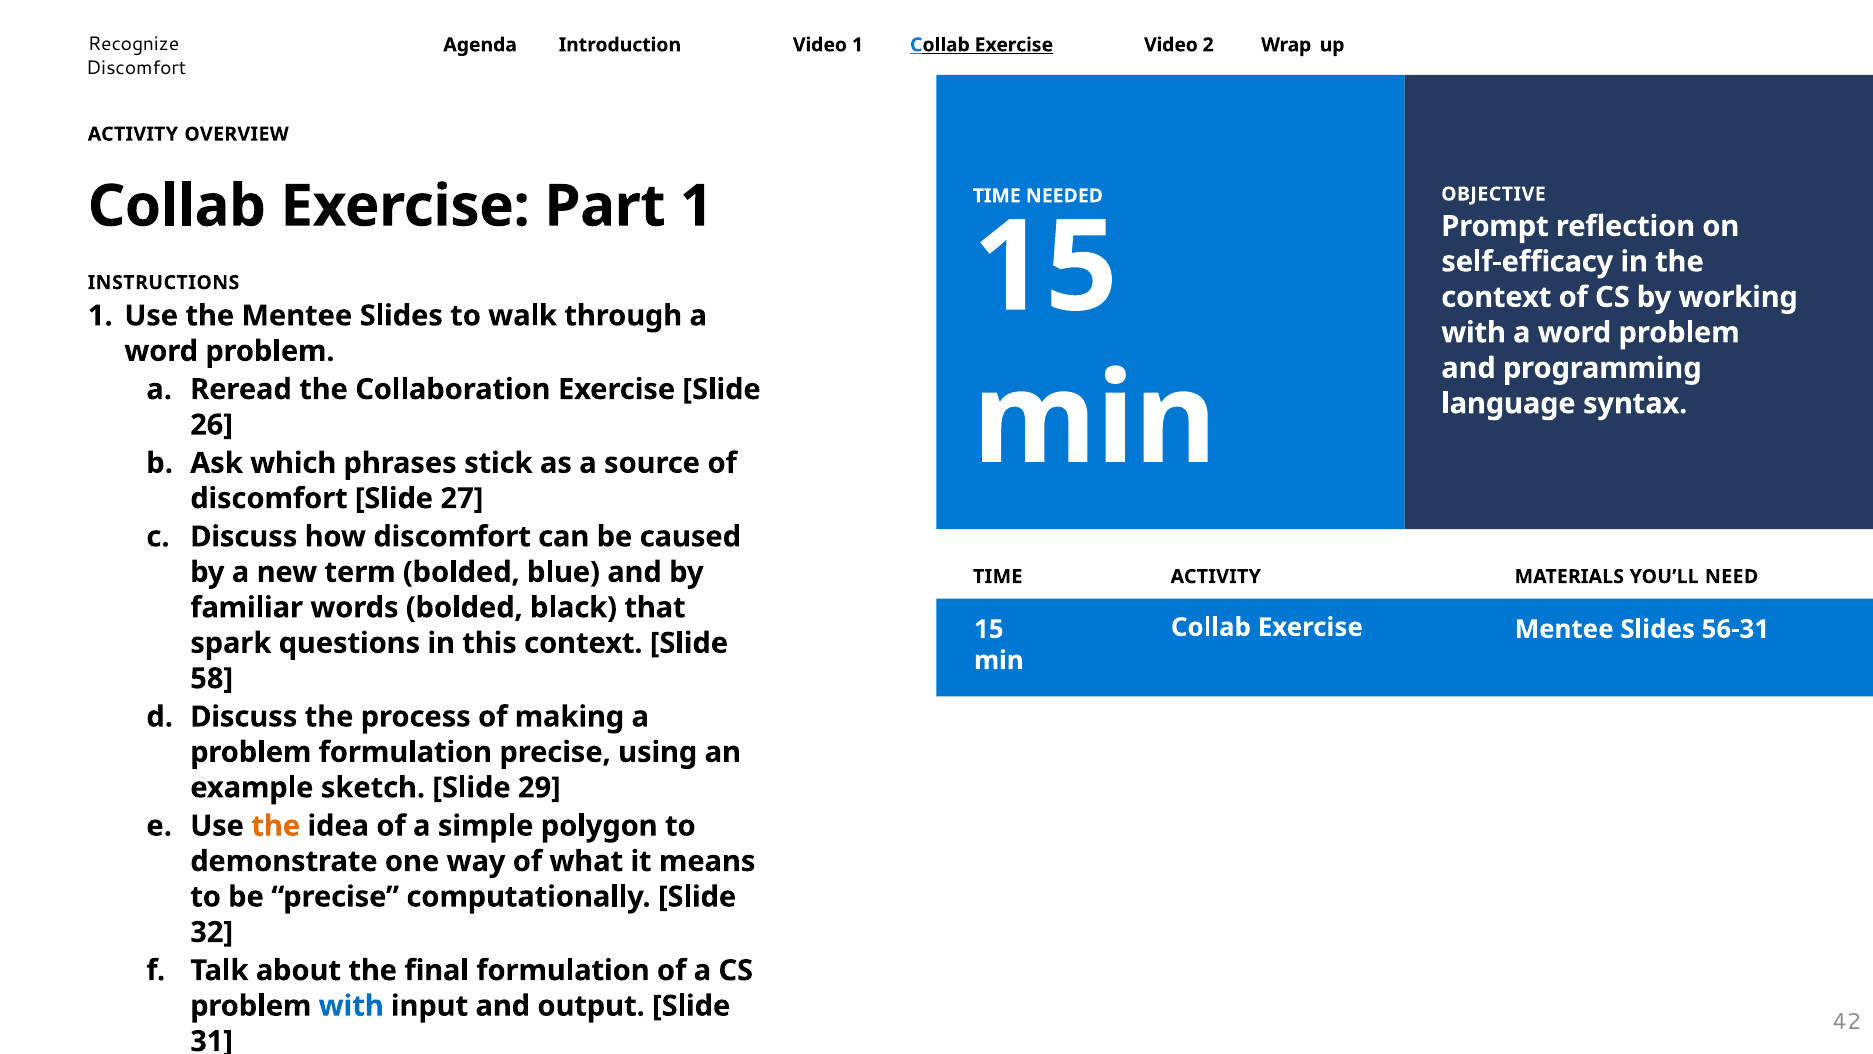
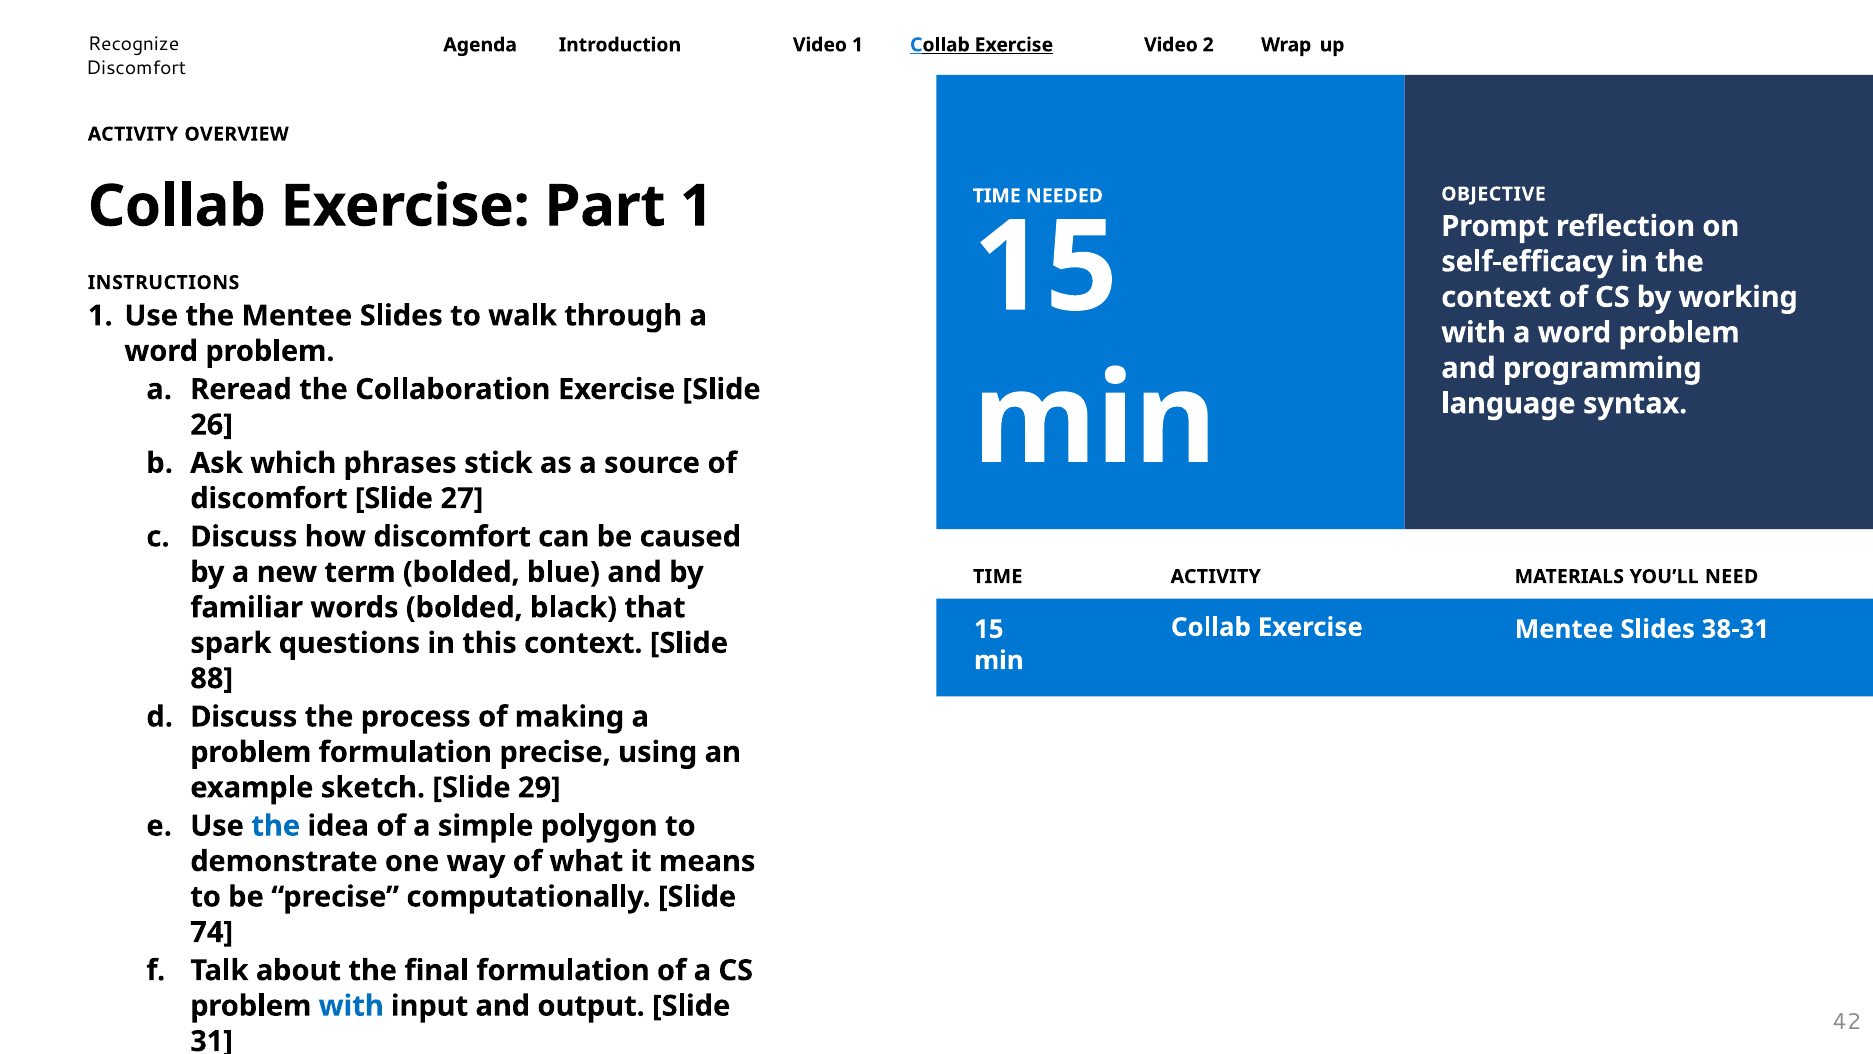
56-31: 56-31 -> 38-31
58: 58 -> 88
the at (276, 826) colour: orange -> blue
32: 32 -> 74
